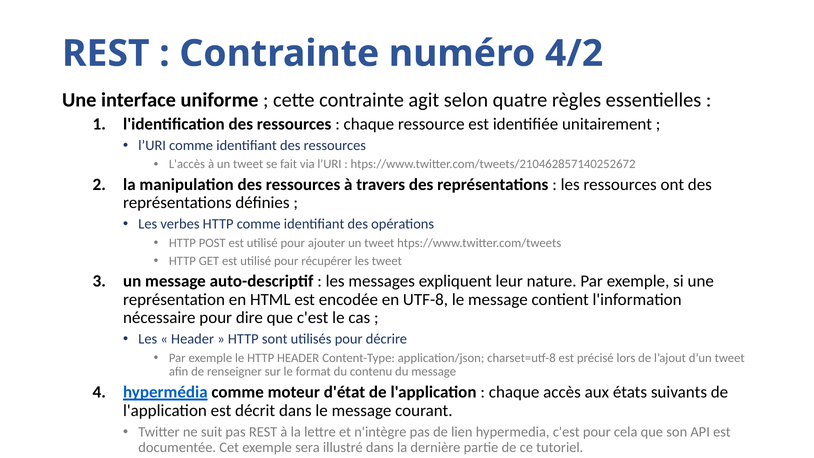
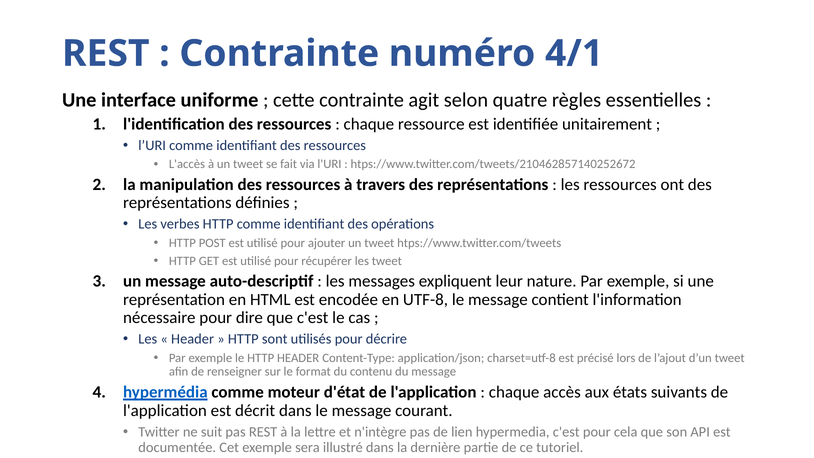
4/2: 4/2 -> 4/1
